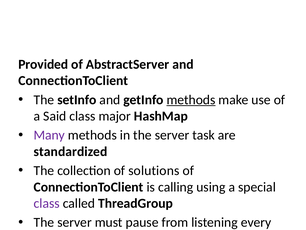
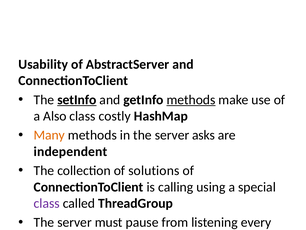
Provided: Provided -> Usability
setInfo underline: none -> present
Said: Said -> Also
major: major -> costly
Many colour: purple -> orange
task: task -> asks
standardized: standardized -> independent
